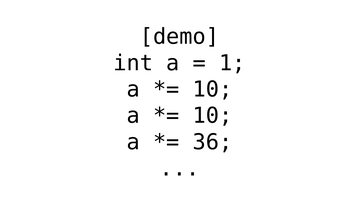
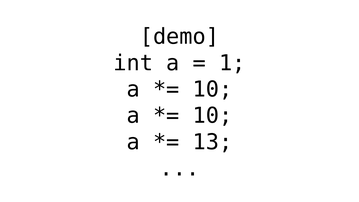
36: 36 -> 13
